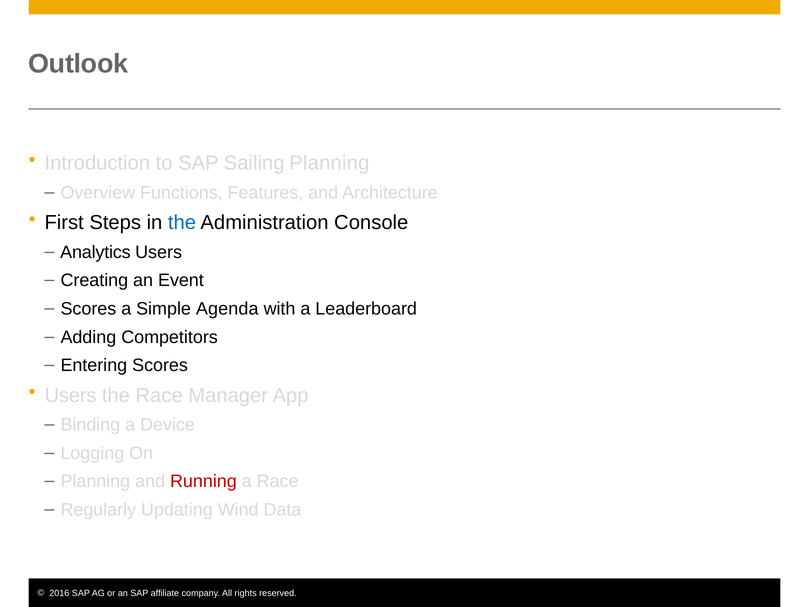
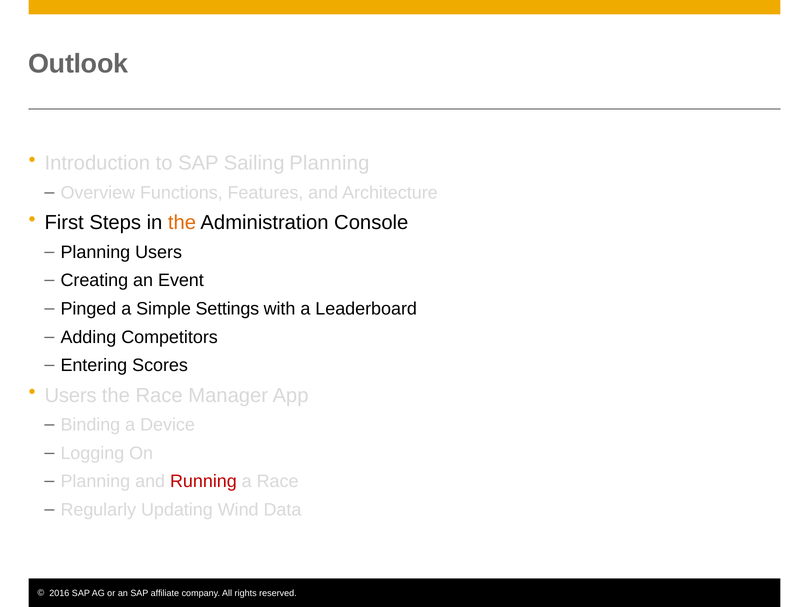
the at (182, 223) colour: blue -> orange
Analytics at (95, 252): Analytics -> Planning
Scores at (88, 309): Scores -> Pinged
Agenda: Agenda -> Settings
